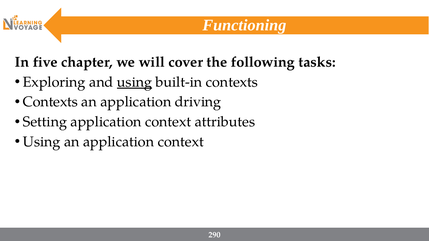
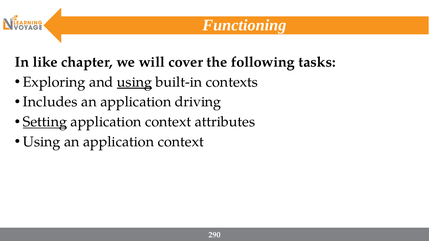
five: five -> like
Contexts at (50, 102): Contexts -> Includes
Setting underline: none -> present
